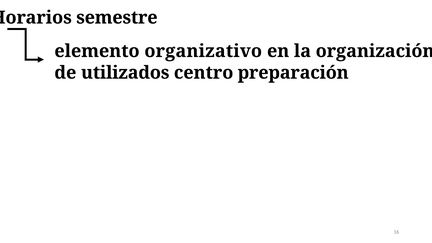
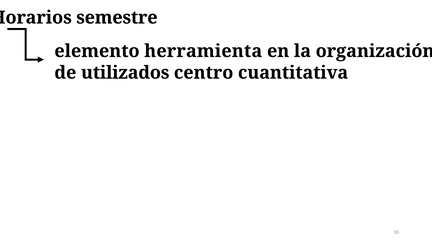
organizativo: organizativo -> herramienta
preparación: preparación -> cuantitativa
